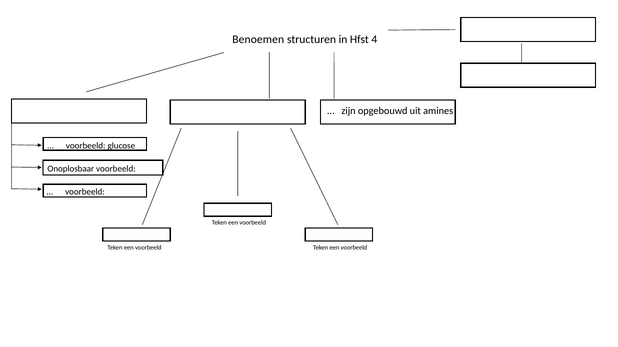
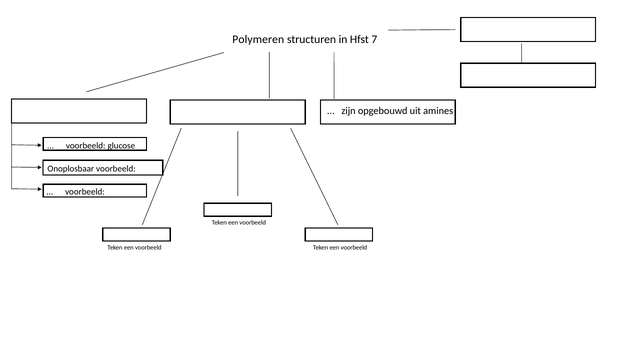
Benoemen: Benoemen -> Polymeren
4: 4 -> 7
